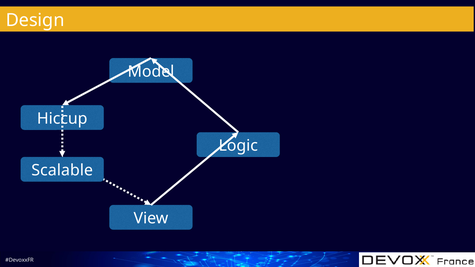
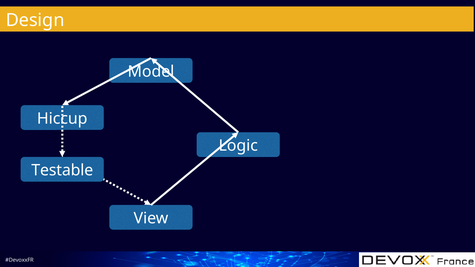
Scalable: Scalable -> Testable
